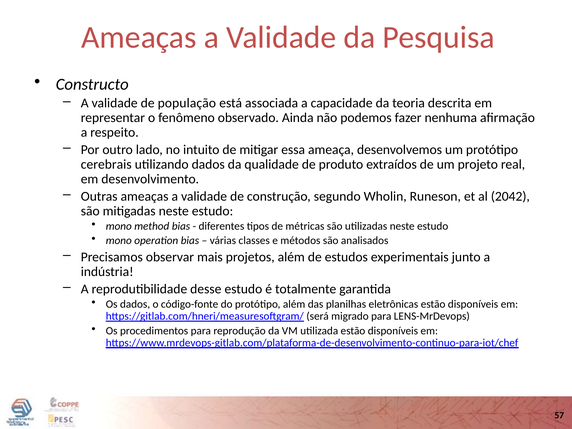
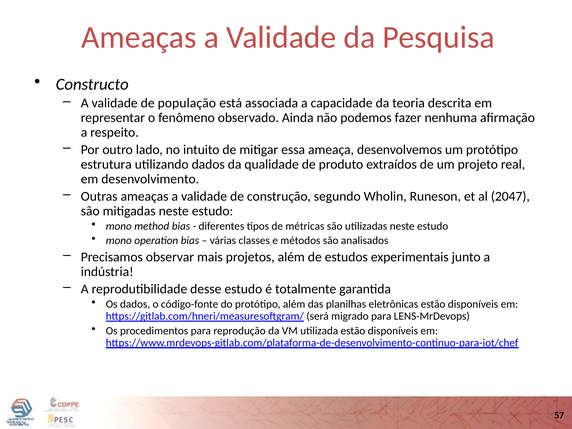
cerebrais: cerebrais -> estrutura
2042: 2042 -> 2047
